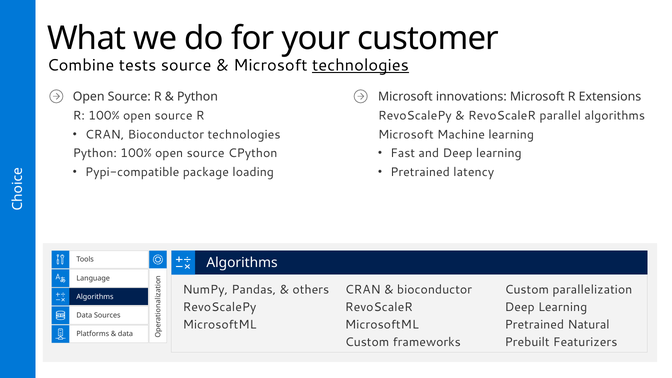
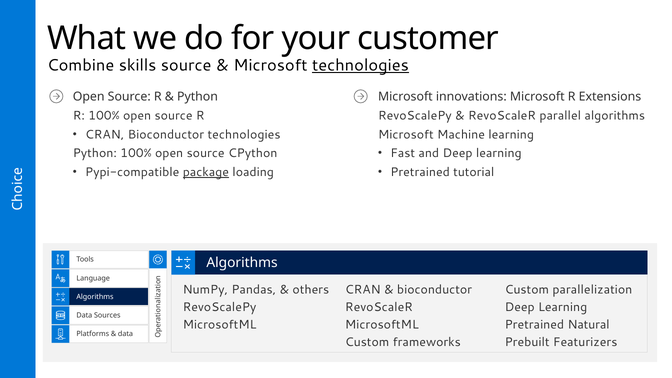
tests: tests -> skills
package underline: none -> present
latency: latency -> tutorial
